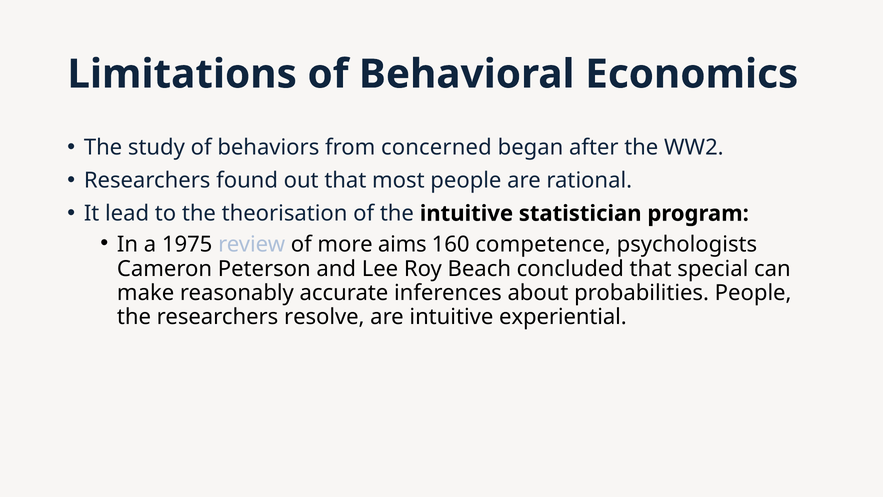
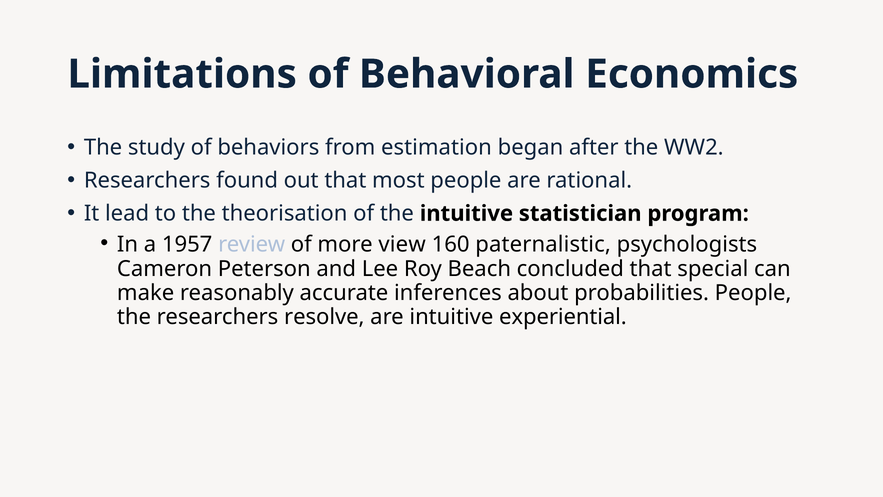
concerned: concerned -> estimation
1975: 1975 -> 1957
aims: aims -> view
competence: competence -> paternalistic
